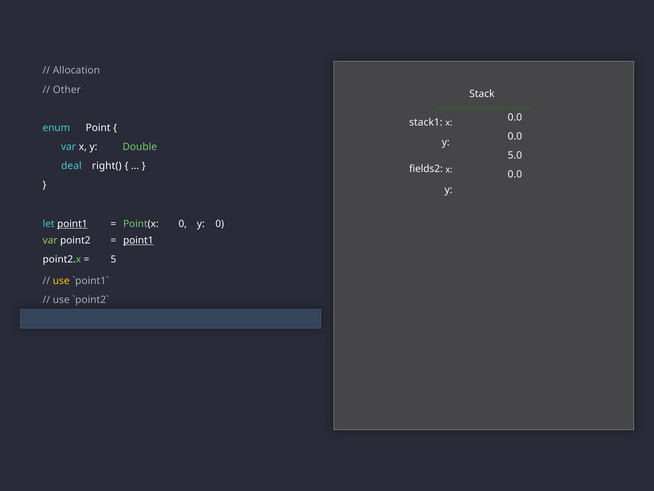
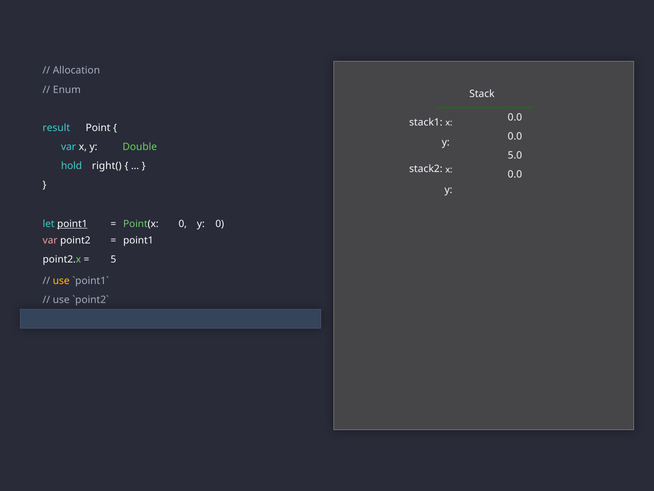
Other: Other -> Enum
enum: enum -> result
deal: deal -> hold
fields2: fields2 -> stack2
var at (50, 240) colour: light green -> pink
point1 at (138, 240) underline: present -> none
